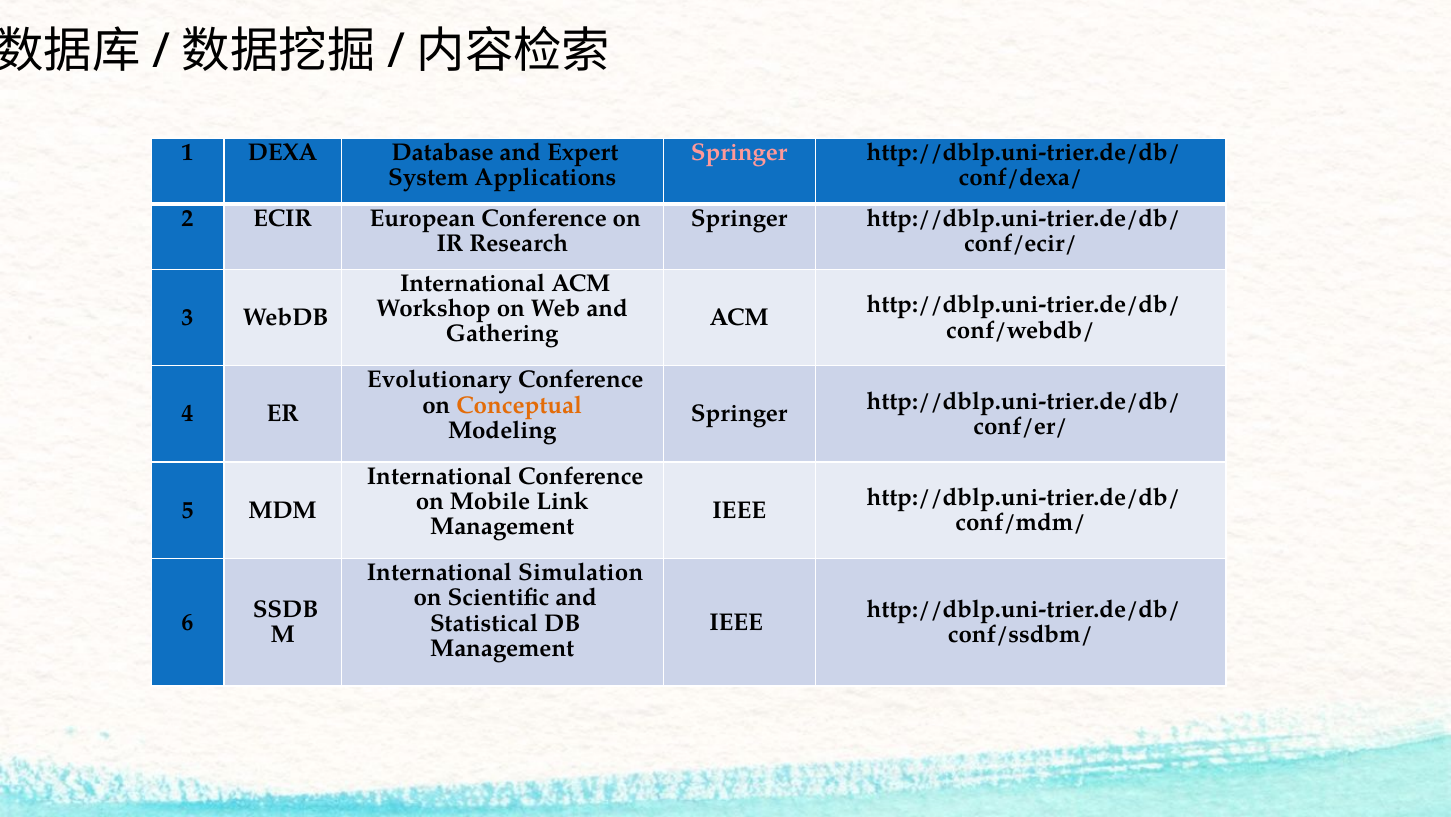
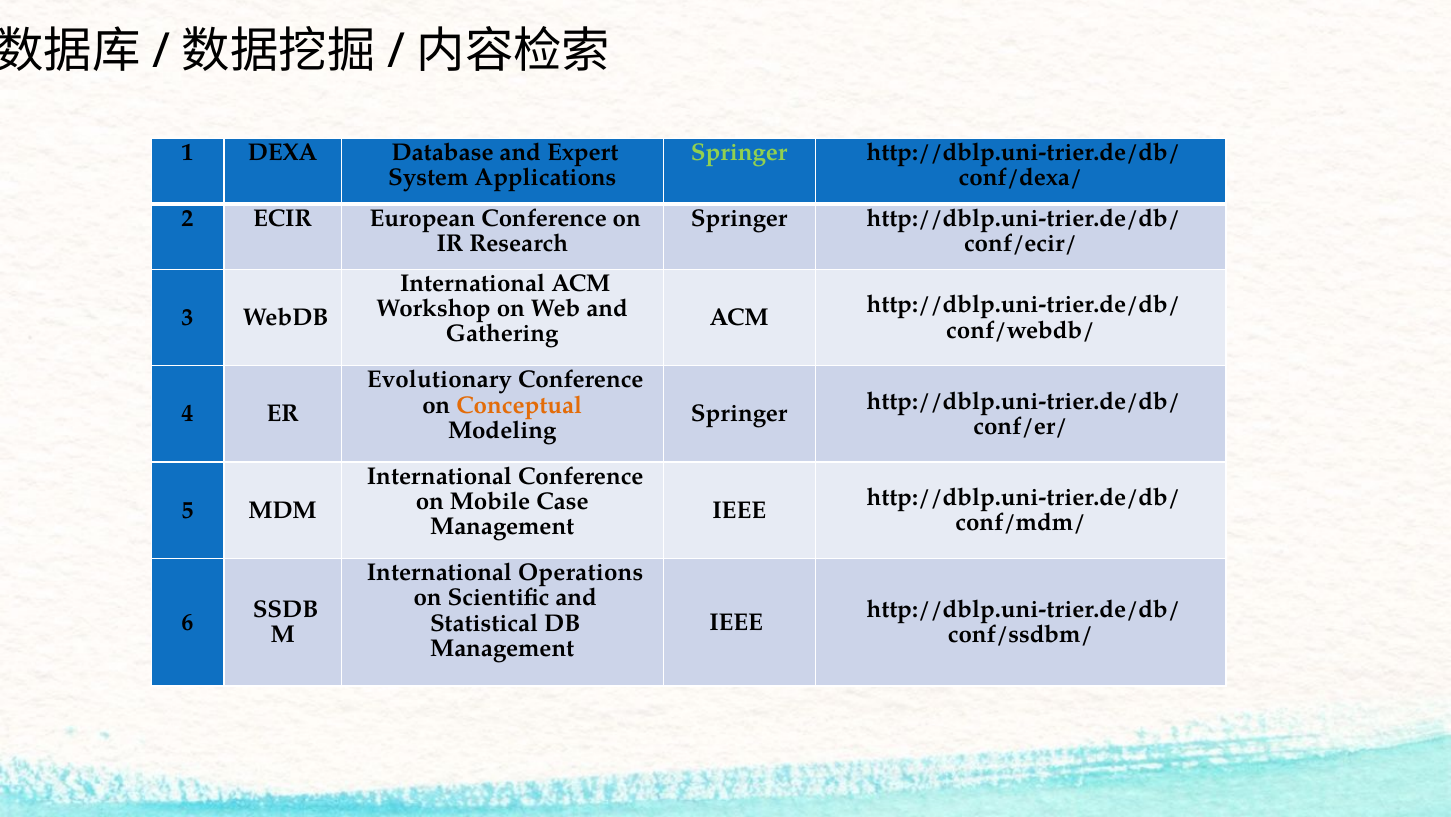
Springer at (739, 153) colour: pink -> light green
Link: Link -> Case
Simulation: Simulation -> Operations
